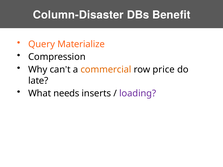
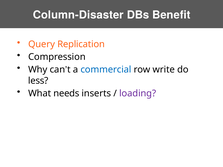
Materialize: Materialize -> Replication
commercial colour: orange -> blue
price: price -> write
late: late -> less
